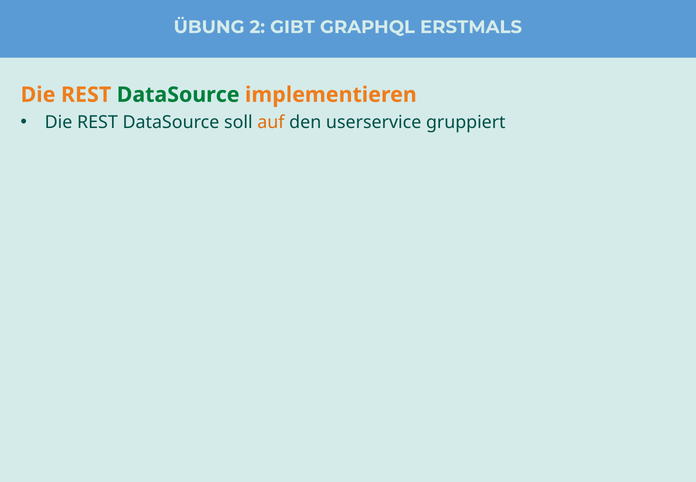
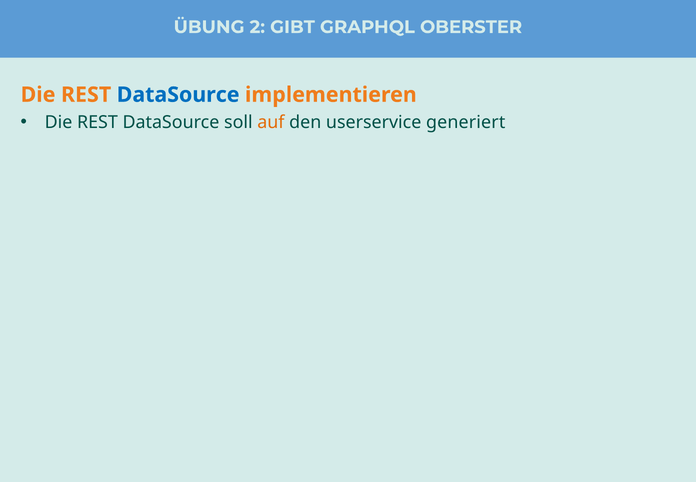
ERSTMALS: ERSTMALS -> OBERSTER
DataSource at (178, 95) colour: green -> blue
gruppiert: gruppiert -> generiert
